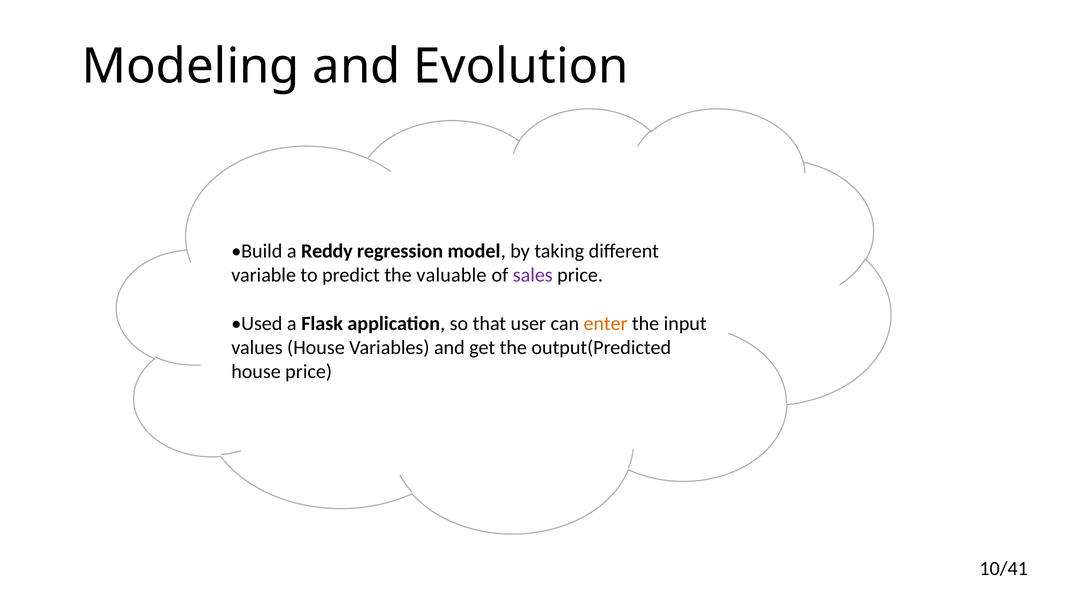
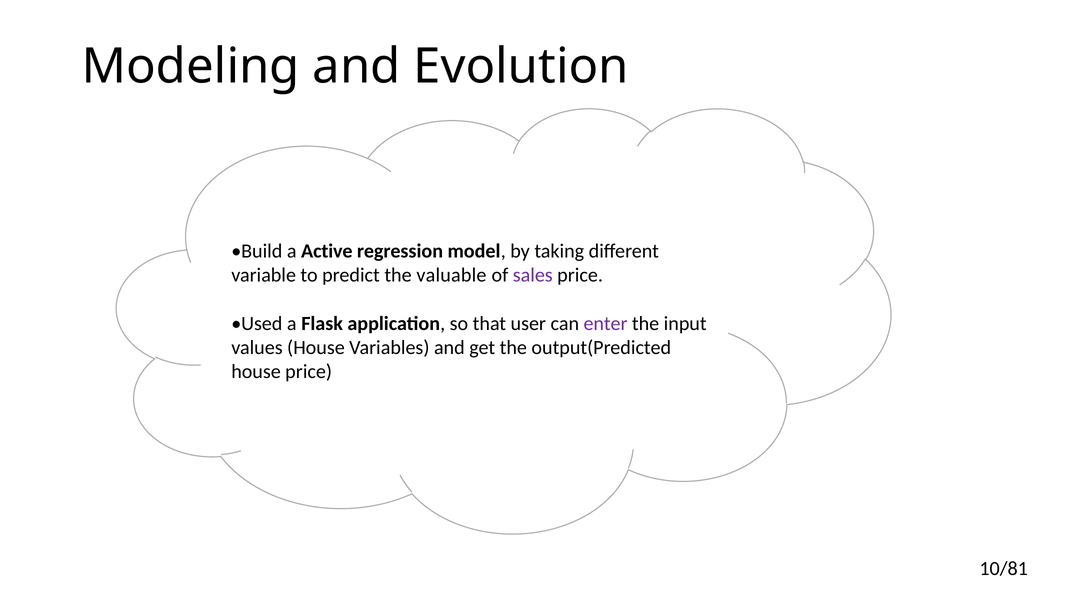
Reddy: Reddy -> Active
enter colour: orange -> purple
10/41: 10/41 -> 10/81
